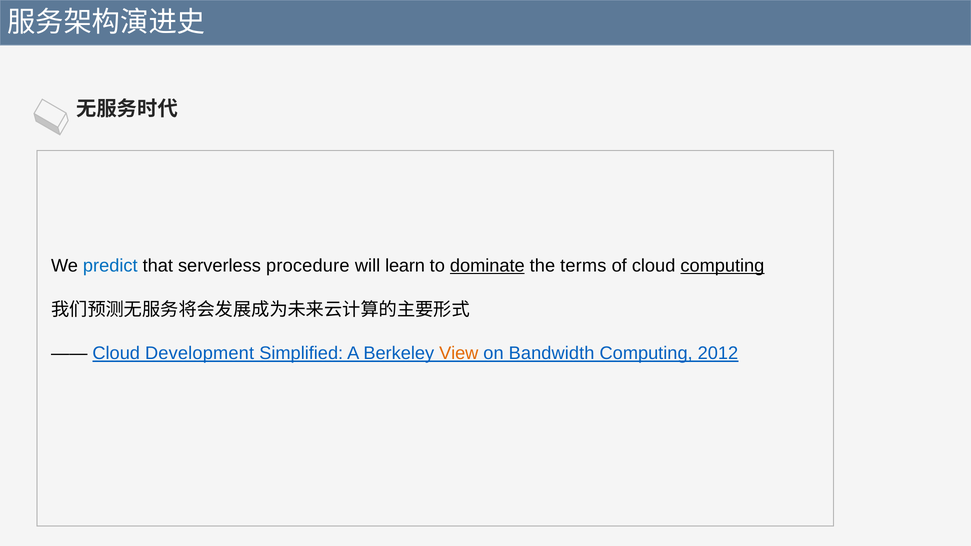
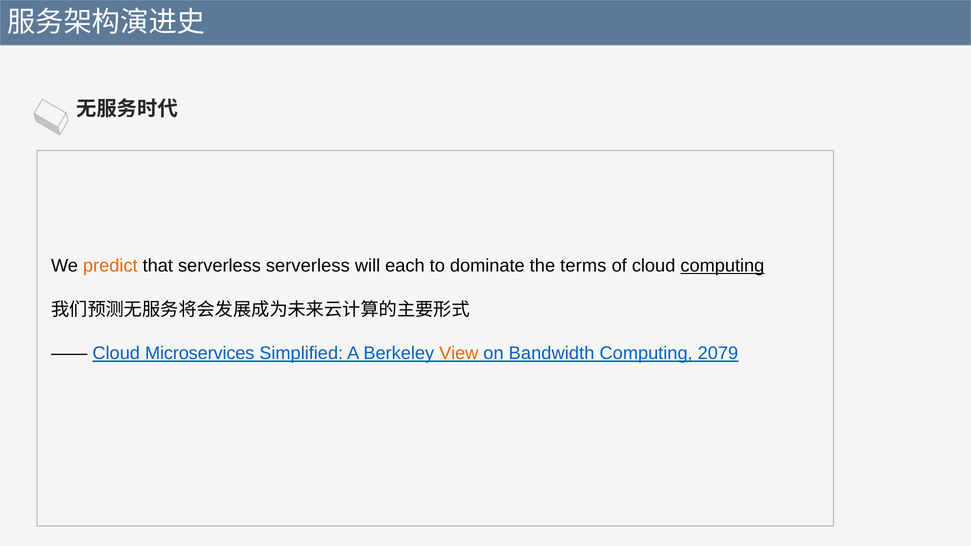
predict colour: blue -> orange
serverless procedure: procedure -> serverless
learn: learn -> each
dominate underline: present -> none
Development: Development -> Microservices
2012: 2012 -> 2079
